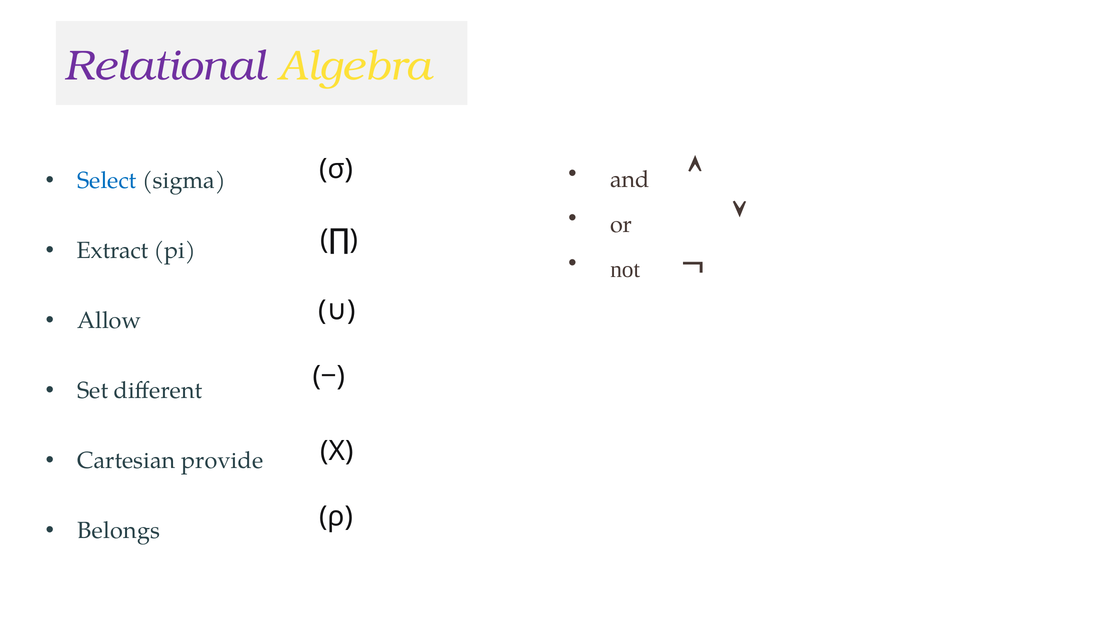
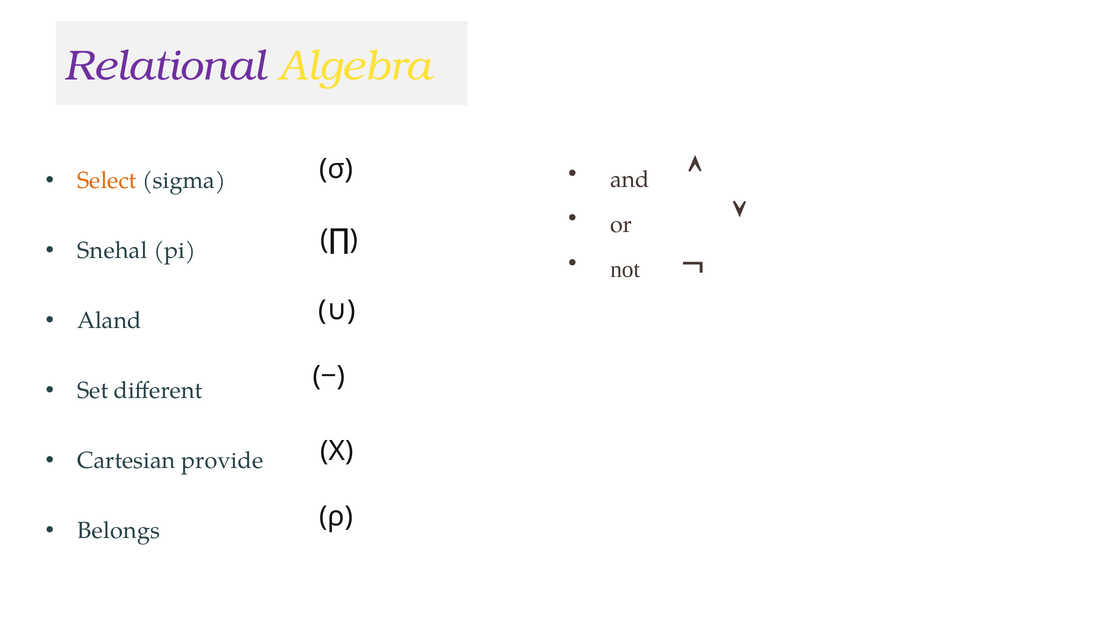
Select colour: blue -> orange
Extract: Extract -> Snehal
Allow: Allow -> Aland
